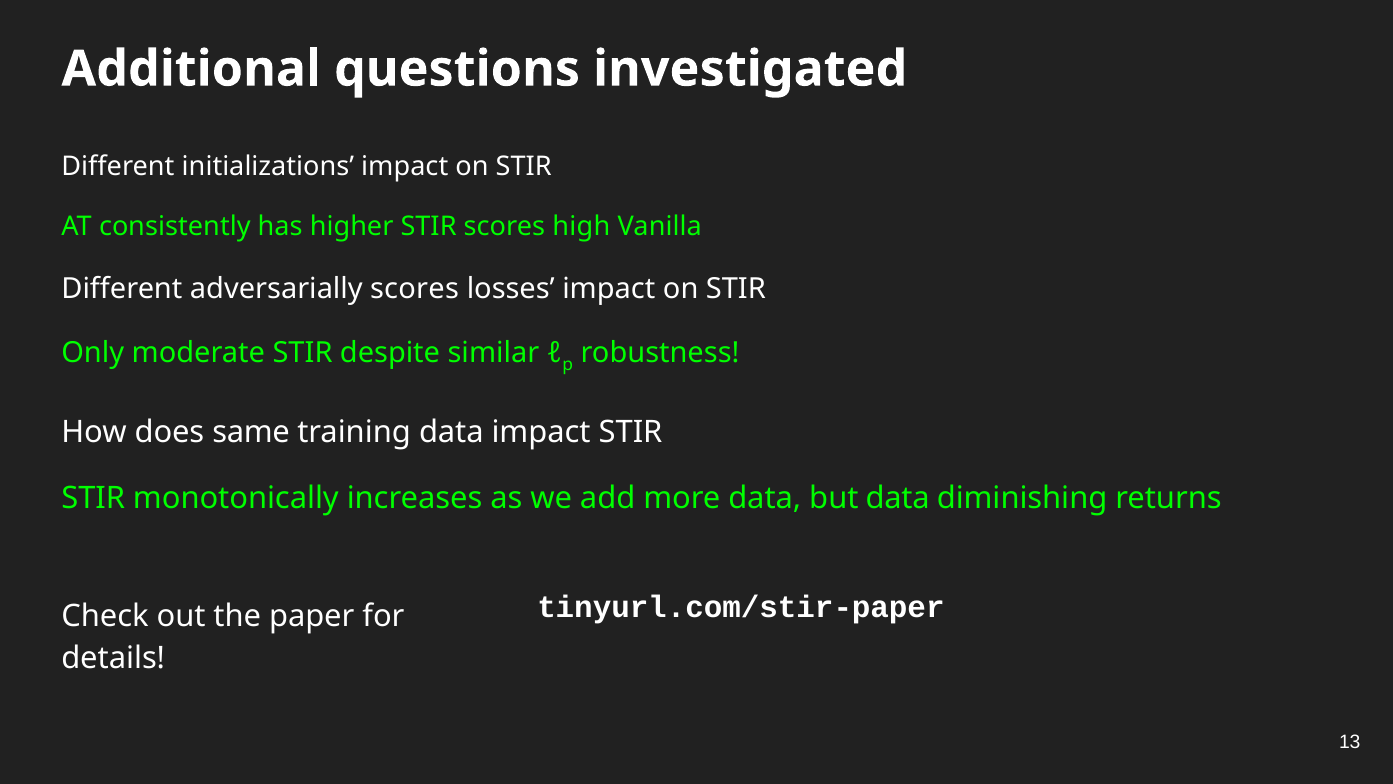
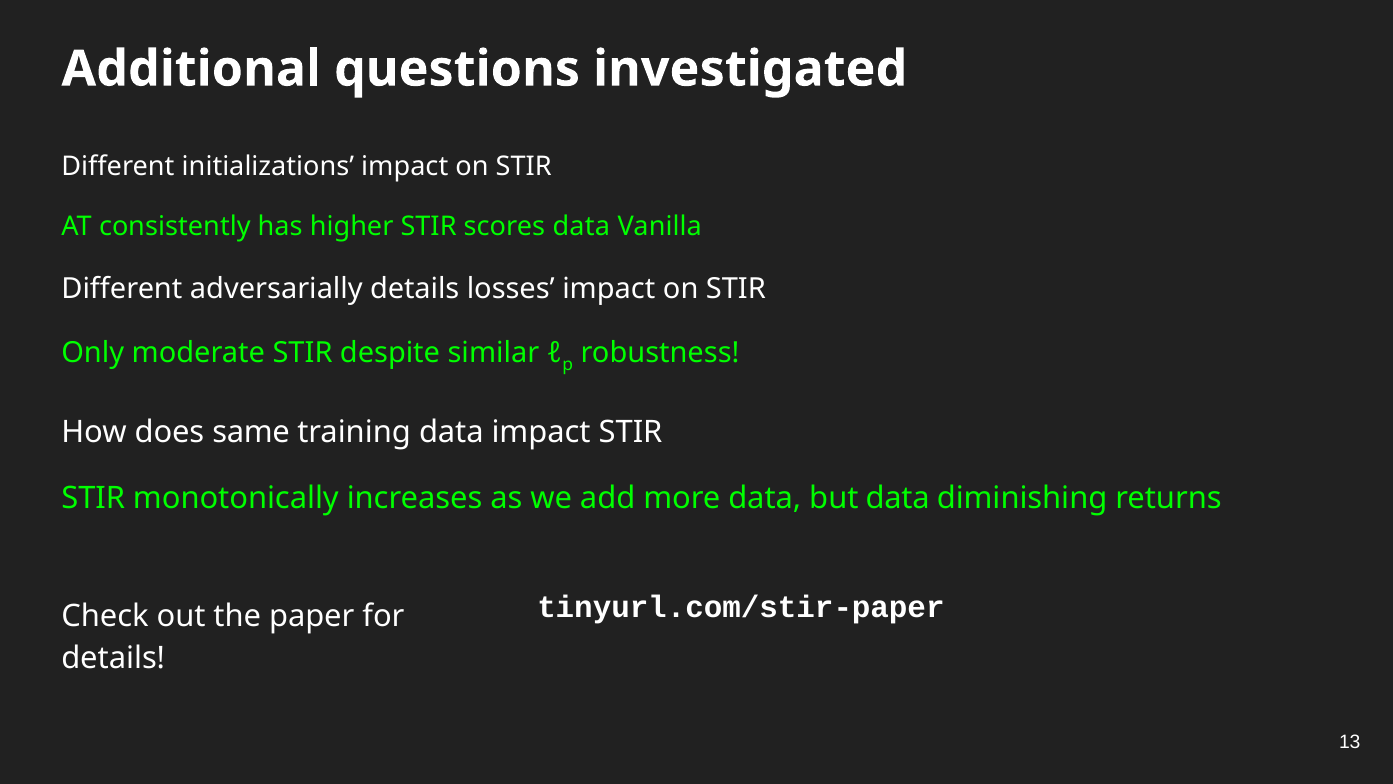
scores high: high -> data
adversarially scores: scores -> details
